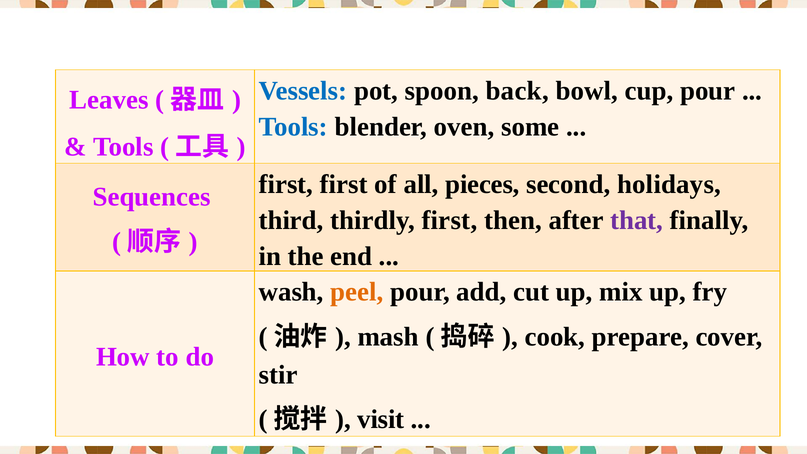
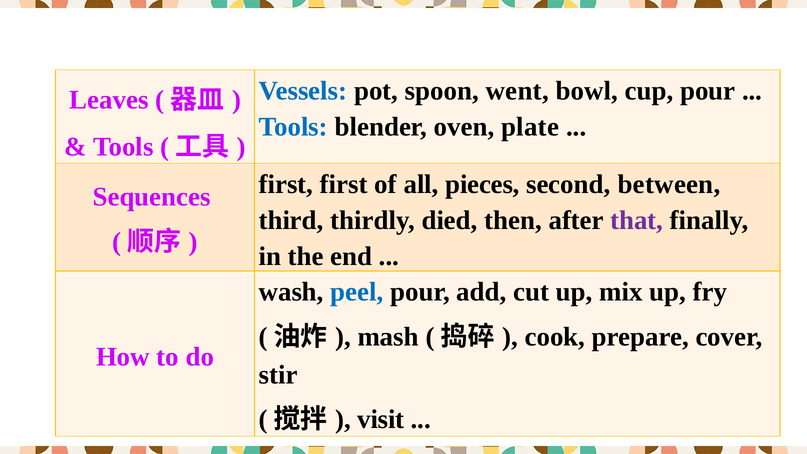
back: back -> went
some: some -> plate
holidays: holidays -> between
thirdly first: first -> died
peel colour: orange -> blue
